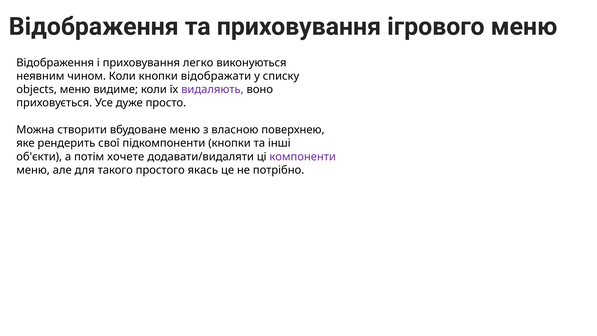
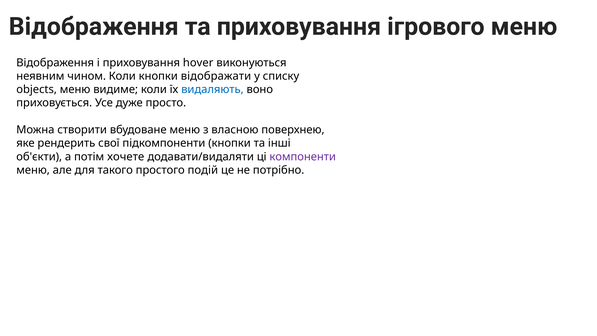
легко: легко -> hover
видаляють colour: purple -> blue
якась: якась -> подій
